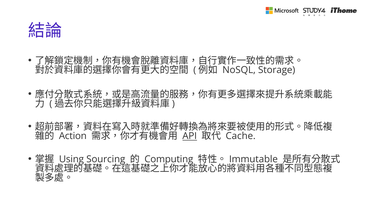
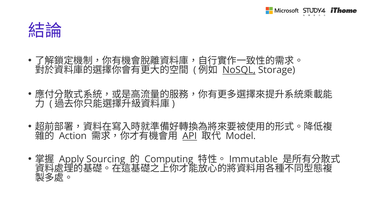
NoSQL underline: none -> present
Cache: Cache -> Model
Using: Using -> Apply
